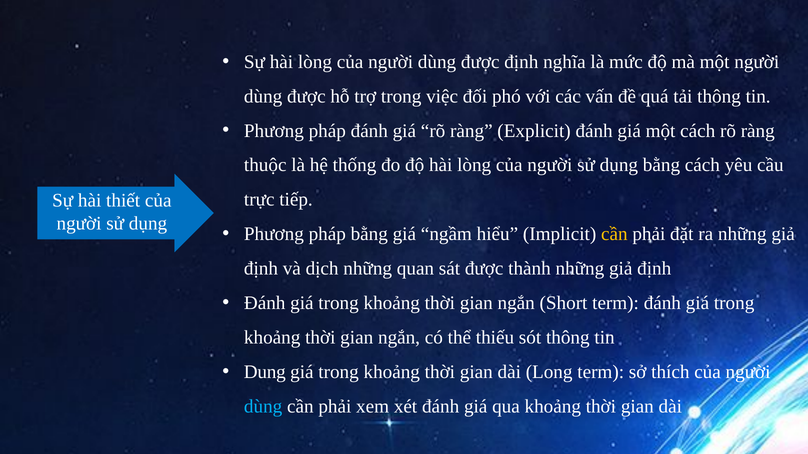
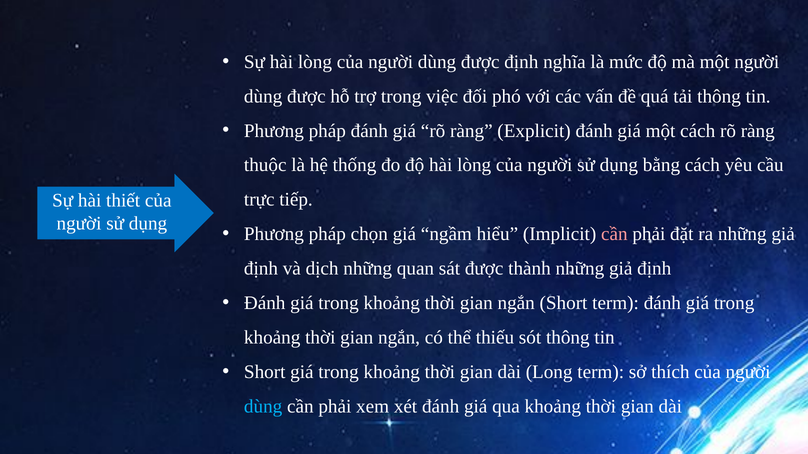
pháp bằng: bằng -> chọn
cần at (614, 234) colour: yellow -> pink
Dung at (265, 372): Dung -> Short
